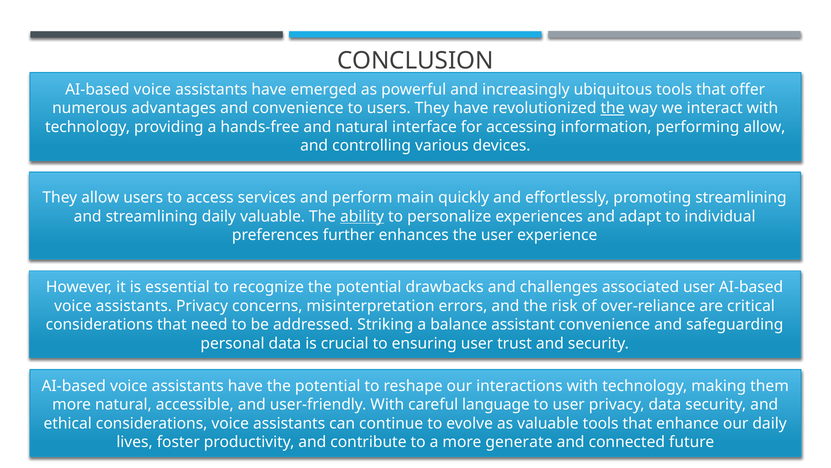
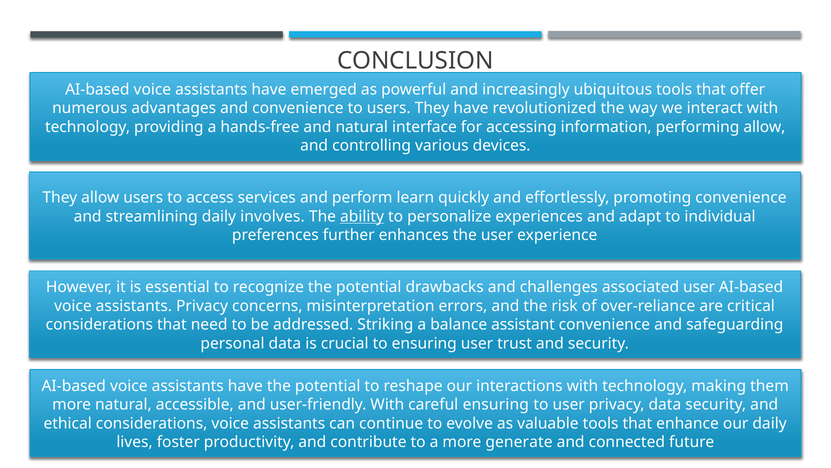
the at (613, 108) underline: present -> none
main: main -> learn
promoting streamlining: streamlining -> convenience
daily valuable: valuable -> involves
careful language: language -> ensuring
